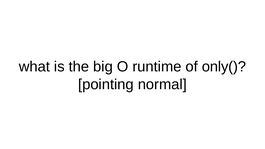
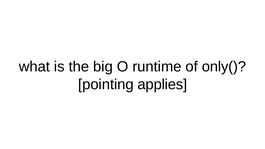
normal: normal -> applies
